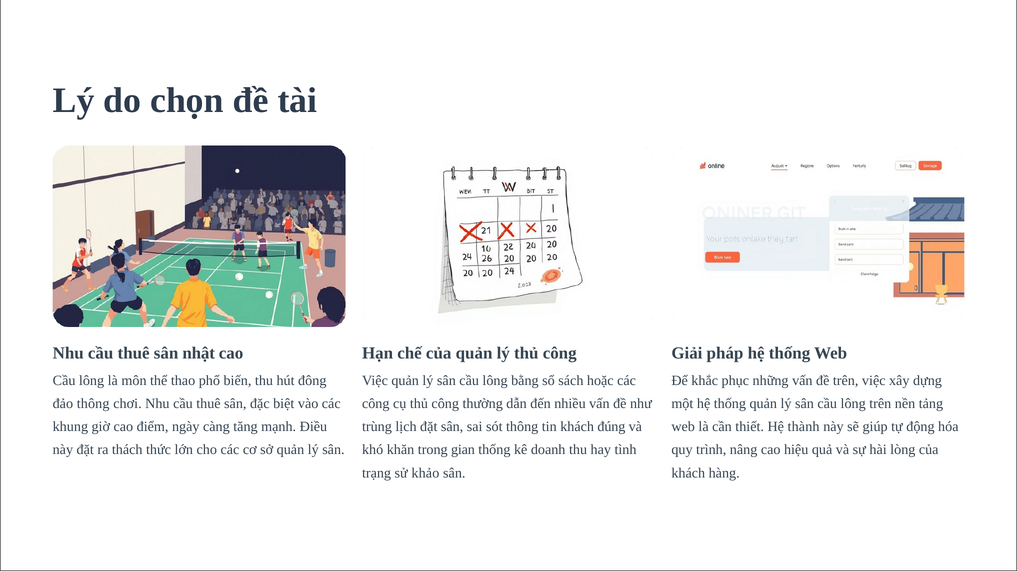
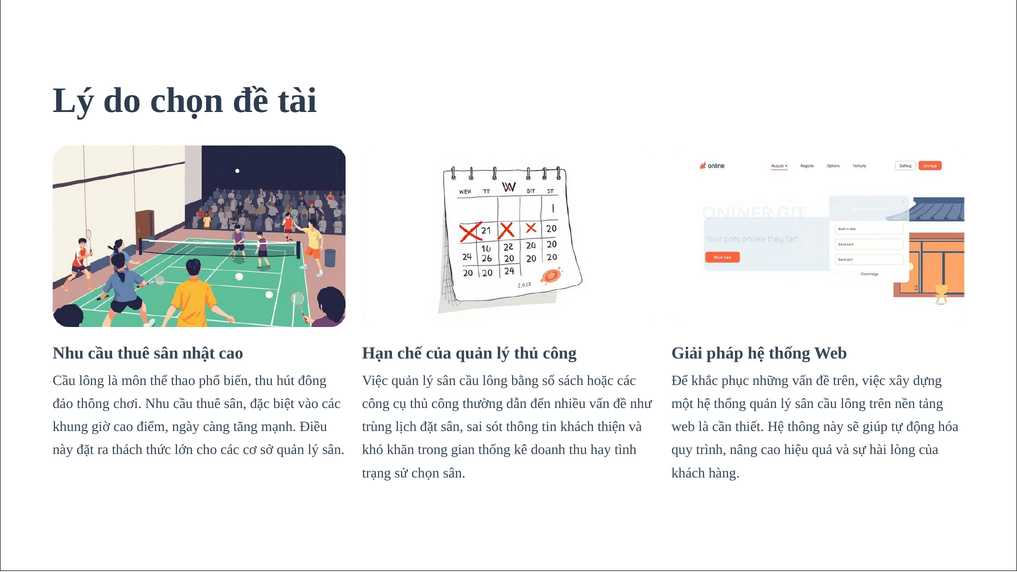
đúng: đúng -> thiện
Hệ thành: thành -> thông
sử khảo: khảo -> chọn
